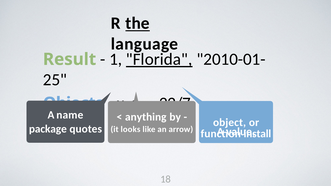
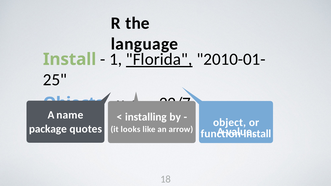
the underline: present -> none
Result at (70, 59): Result -> Install
anything: anything -> installing
